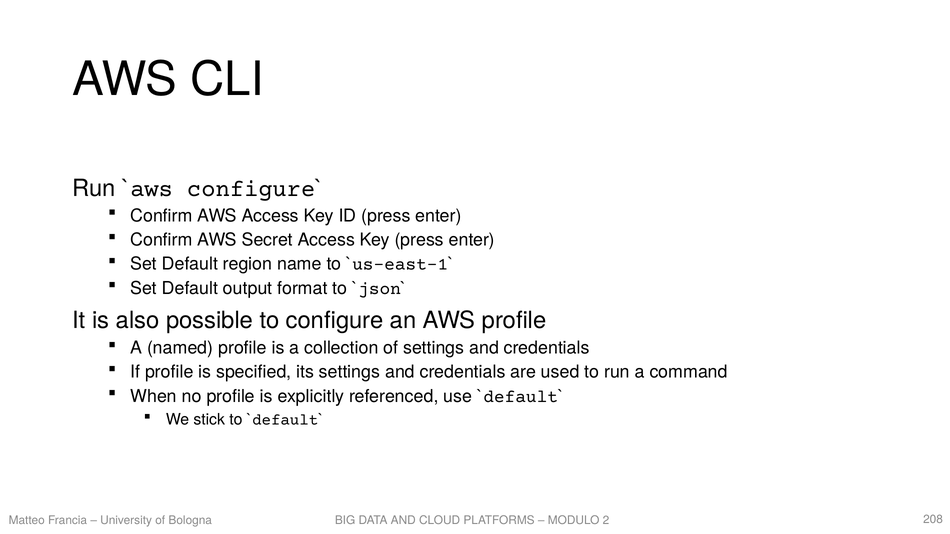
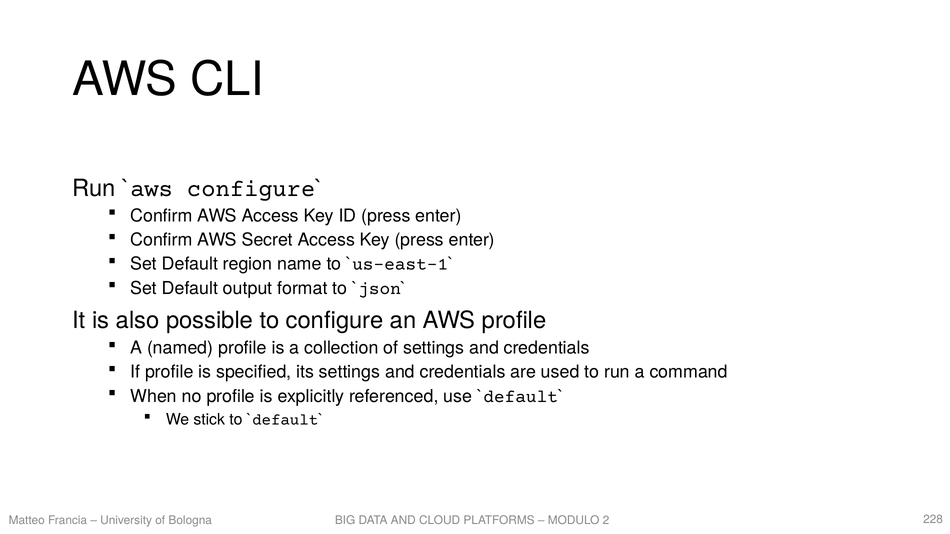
208: 208 -> 228
